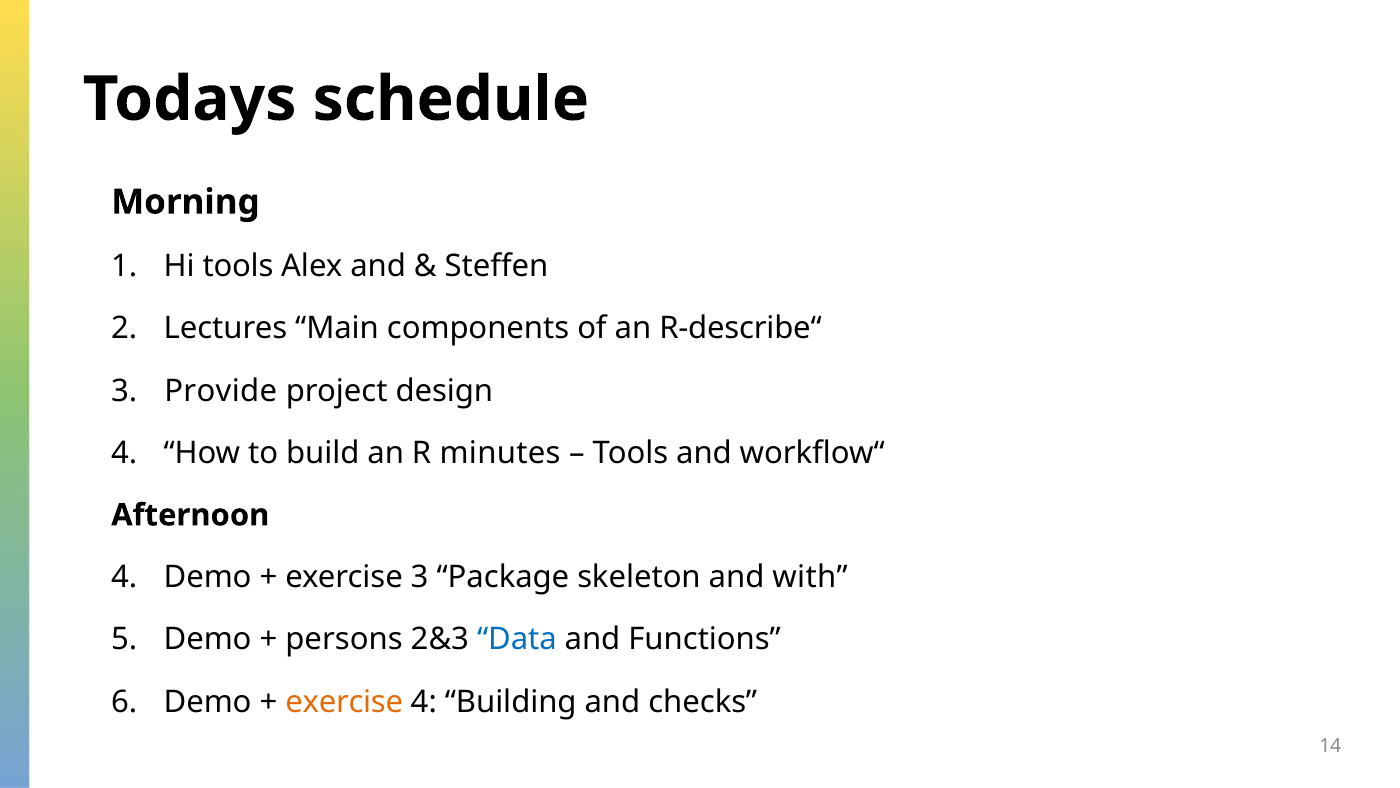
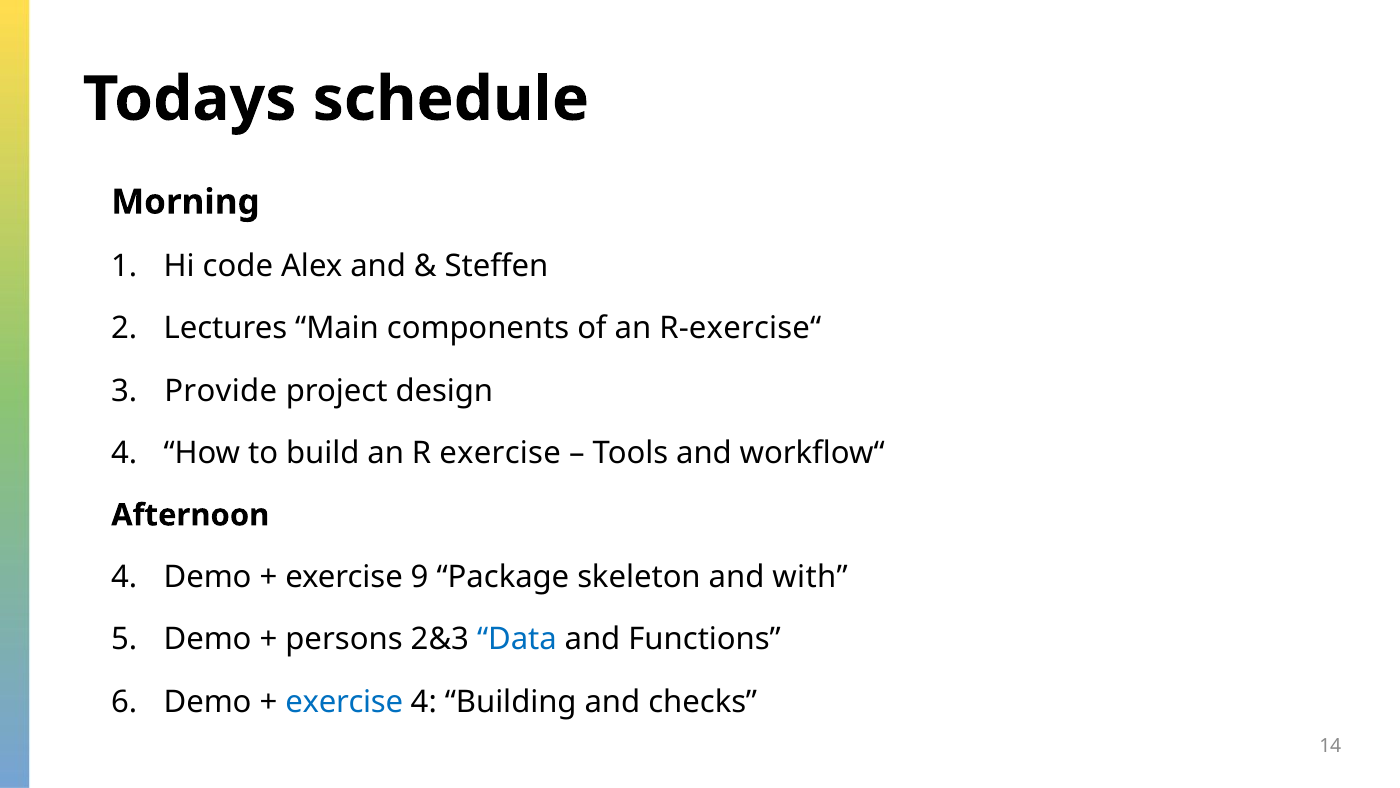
Hi tools: tools -> code
R-describe“: R-describe“ -> R-exercise“
R minutes: minutes -> exercise
exercise 3: 3 -> 9
exercise at (344, 701) colour: orange -> blue
